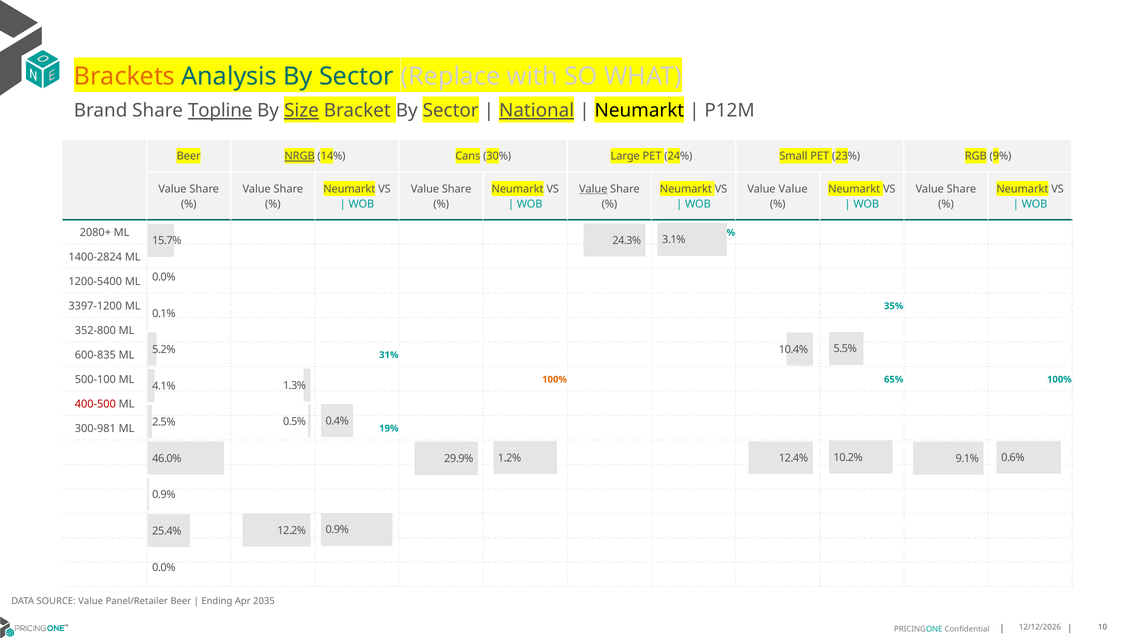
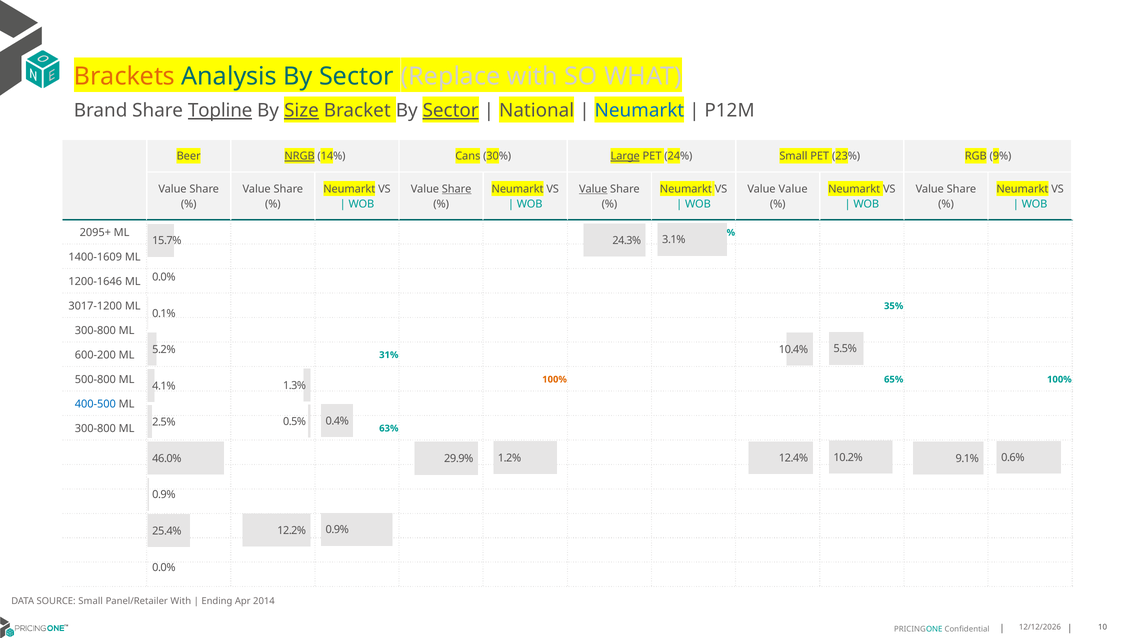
Sector at (451, 111) underline: none -> present
National underline: present -> none
Neumarkt at (639, 111) colour: black -> blue
Large underline: none -> present
Share at (457, 189) underline: none -> present
2080+: 2080+ -> 2095+
1400-2824: 1400-2824 -> 1400-1609
1200-5400: 1200-5400 -> 1200-1646
3397-1200: 3397-1200 -> 3017-1200
352-800 at (95, 331): 352-800 -> 300-800
600-835: 600-835 -> 600-200
500-100: 500-100 -> 500-800
400-500 colour: red -> blue
300-981 at (95, 429): 300-981 -> 300-800
19%: 19% -> 63%
SOURCE Value: Value -> Small
Panel/Retailer Beer: Beer -> With
2035: 2035 -> 2014
